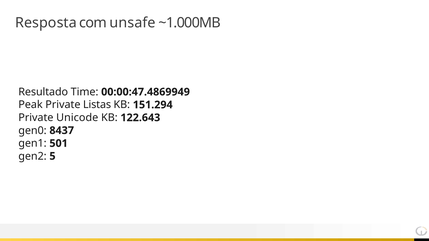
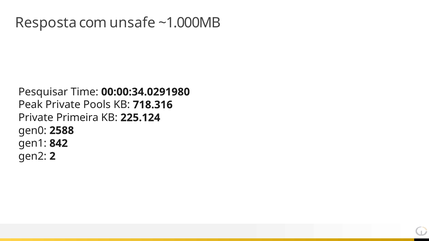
Resultado: Resultado -> Pesquisar
00:00:47.4869949: 00:00:47.4869949 -> 00:00:34.0291980
Listas: Listas -> Pools
151.294: 151.294 -> 718.316
Unicode: Unicode -> Primeira
122.643: 122.643 -> 225.124
8437: 8437 -> 2588
501: 501 -> 842
5: 5 -> 2
